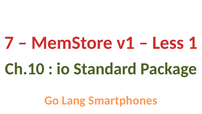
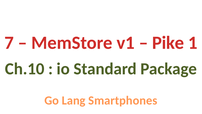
Less: Less -> Pike
